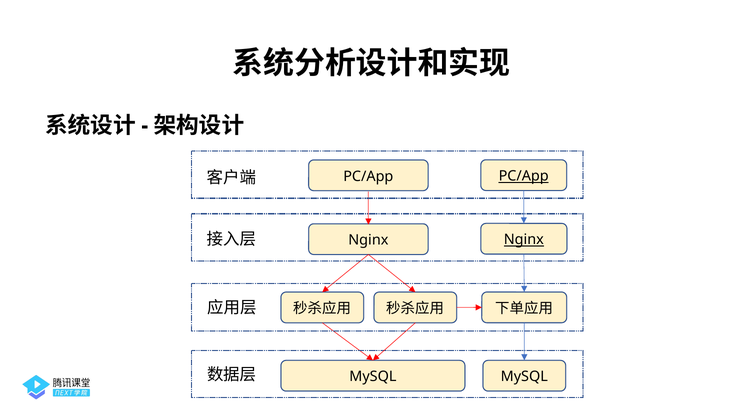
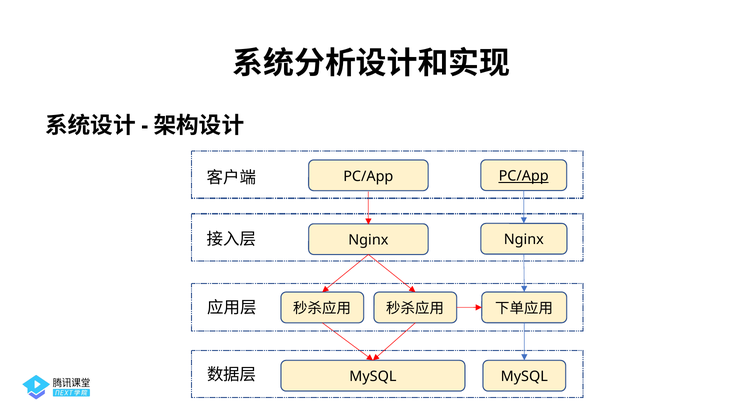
Nginx at (524, 240) underline: present -> none
